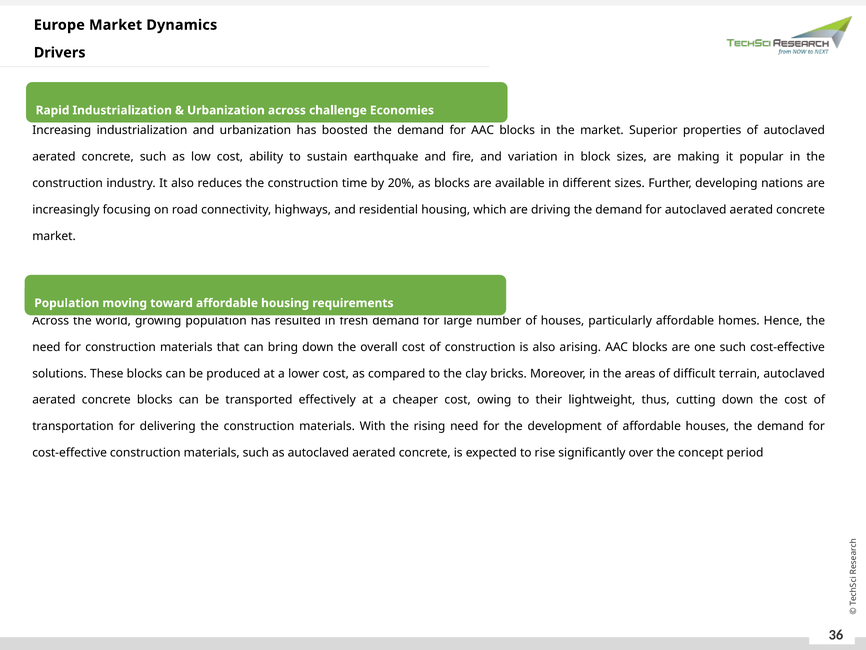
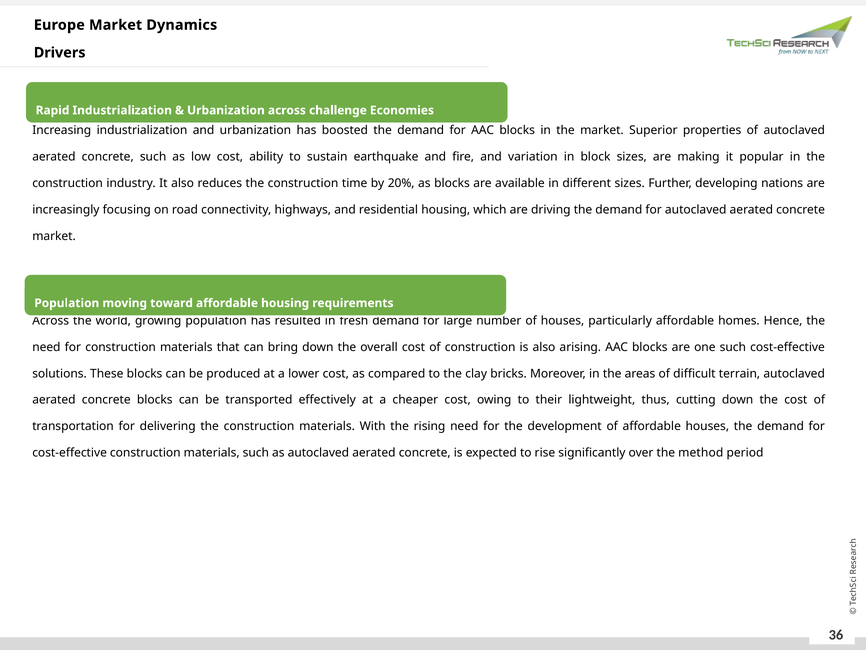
concept: concept -> method
